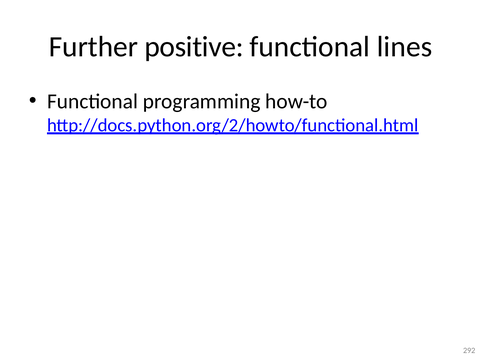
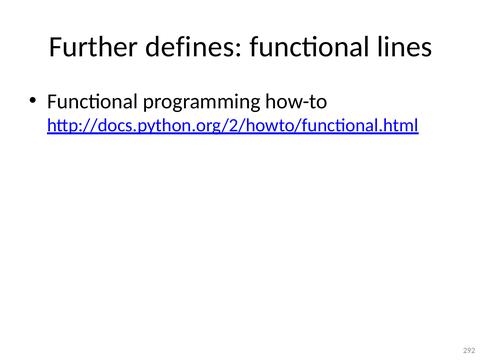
positive: positive -> defines
